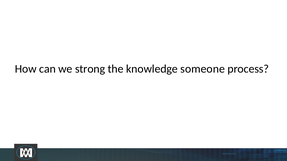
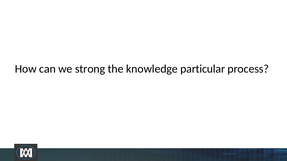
someone: someone -> particular
